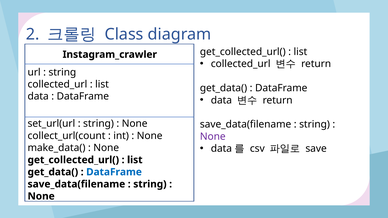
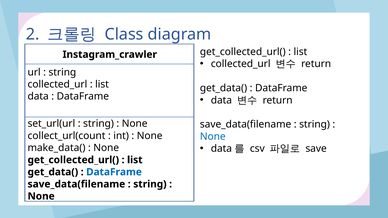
None at (213, 137) colour: purple -> blue
